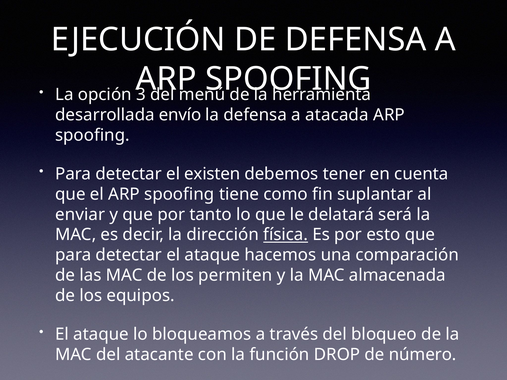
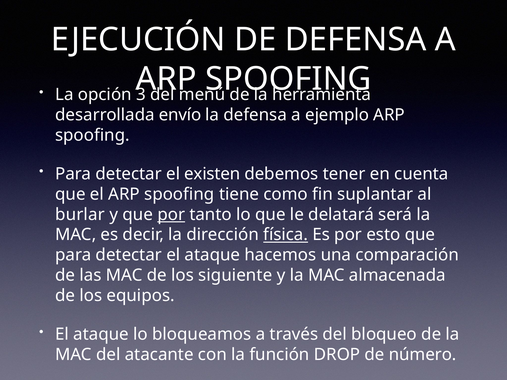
atacada: atacada -> ejemplo
enviar: enviar -> burlar
por at (171, 215) underline: none -> present
permiten: permiten -> siguiente
